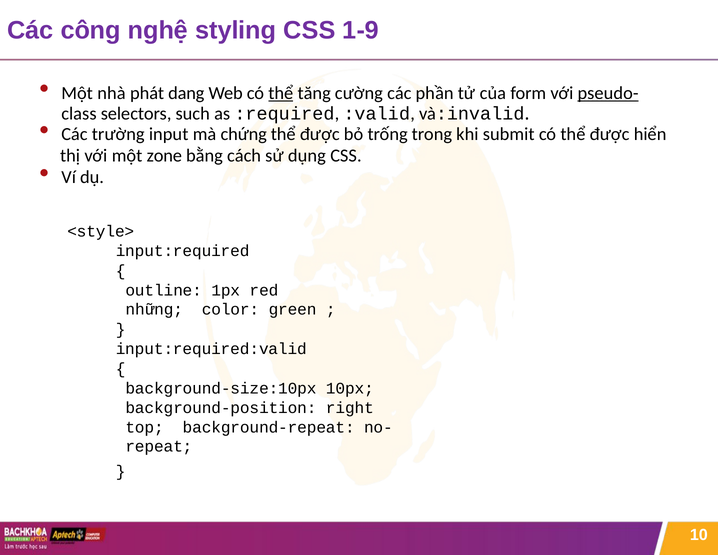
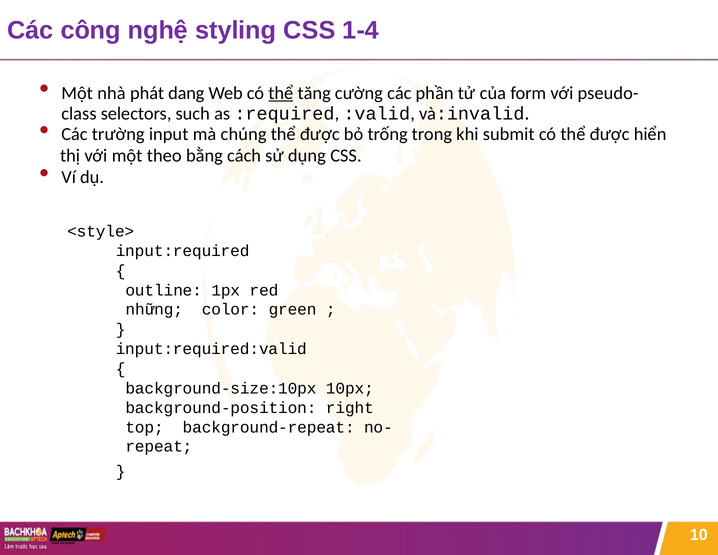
1-9: 1-9 -> 1-4
pseudo- underline: present -> none
chứng: chứng -> chúng
zone: zone -> theo
